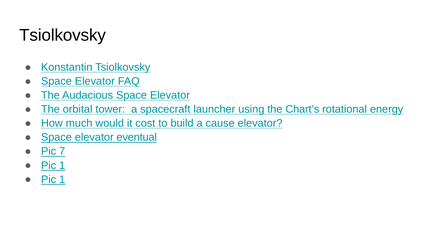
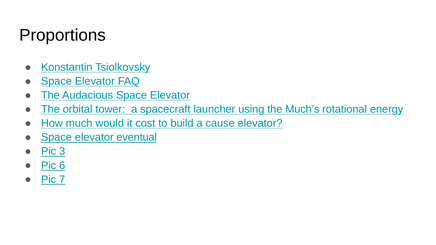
Tsiolkovsky at (63, 35): Tsiolkovsky -> Proportions
Chart’s: Chart’s -> Much’s
7: 7 -> 3
1 at (62, 166): 1 -> 6
1 at (62, 180): 1 -> 7
